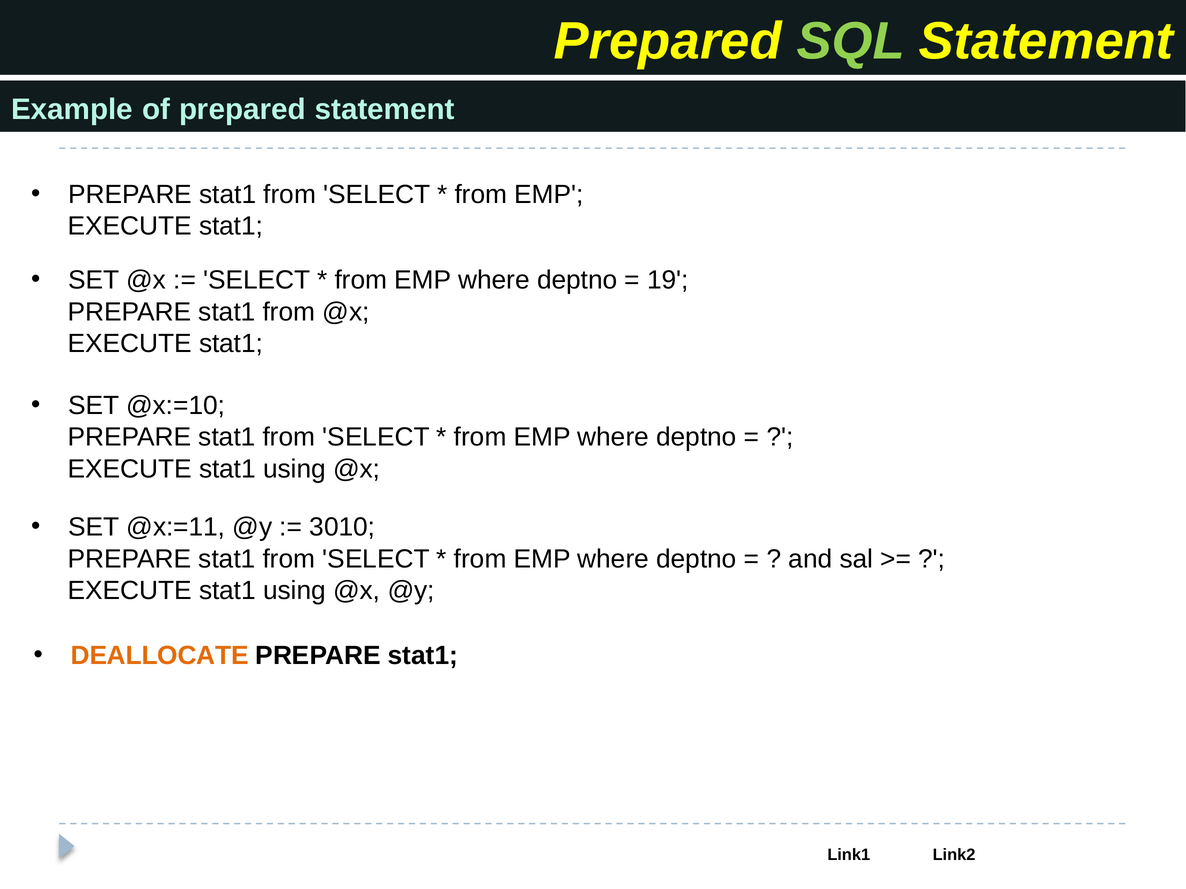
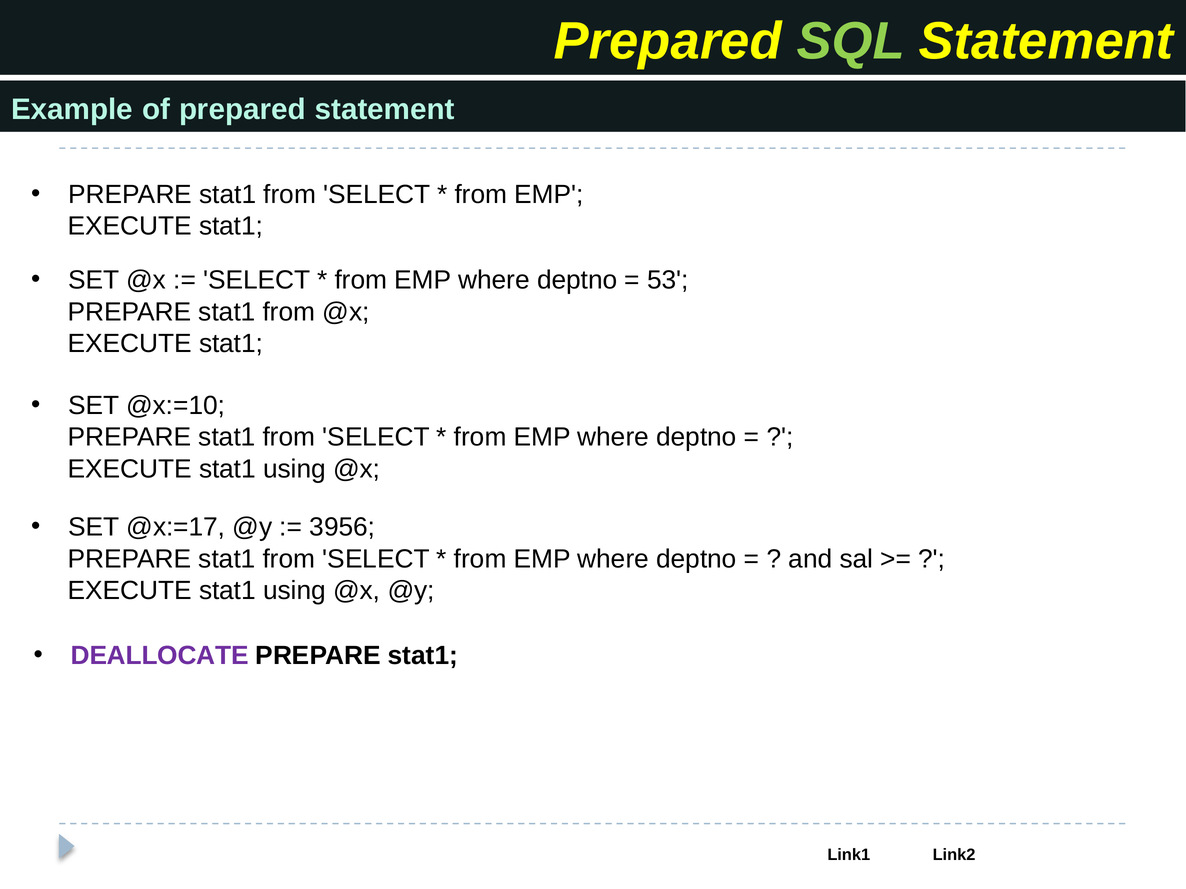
19: 19 -> 53
@x:=11: @x:=11 -> @x:=17
3010: 3010 -> 3956
DEALLOCATE colour: orange -> purple
